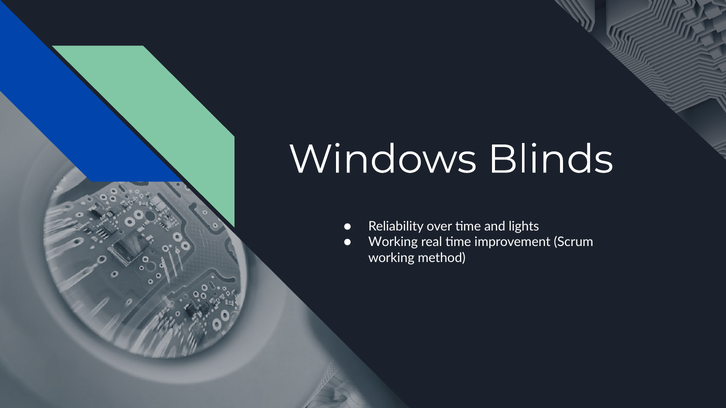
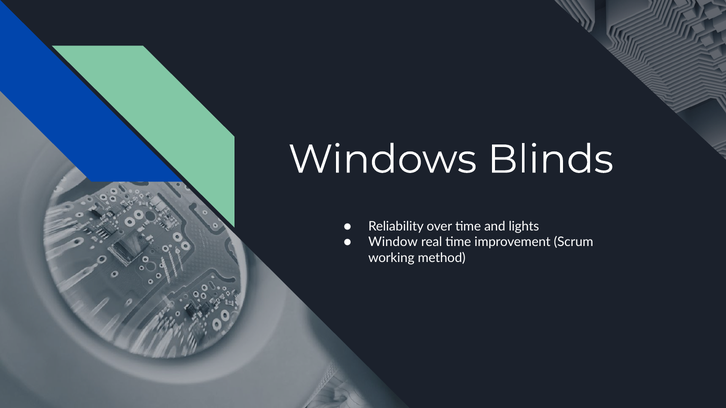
Working at (393, 242): Working -> Window
